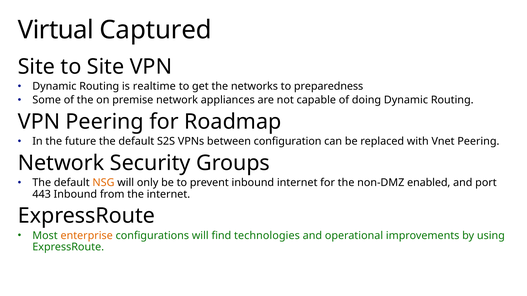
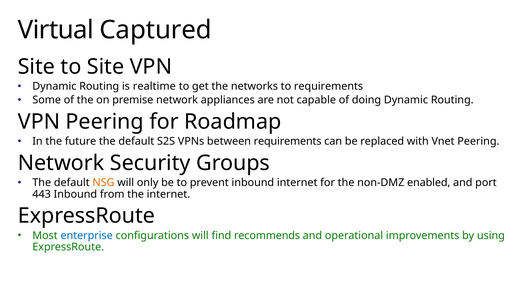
to preparedness: preparedness -> requirements
between configuration: configuration -> requirements
enterprise colour: orange -> blue
technologies: technologies -> recommends
